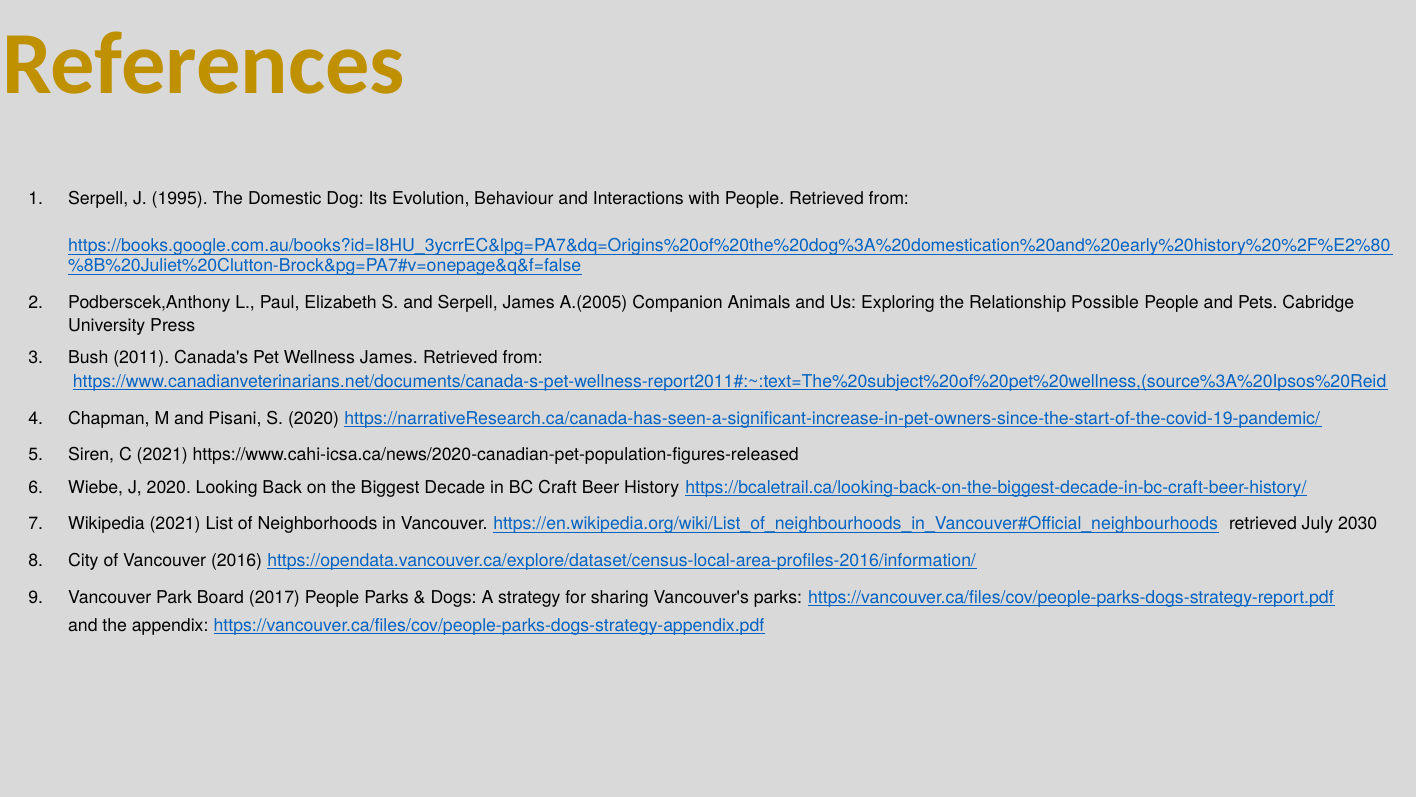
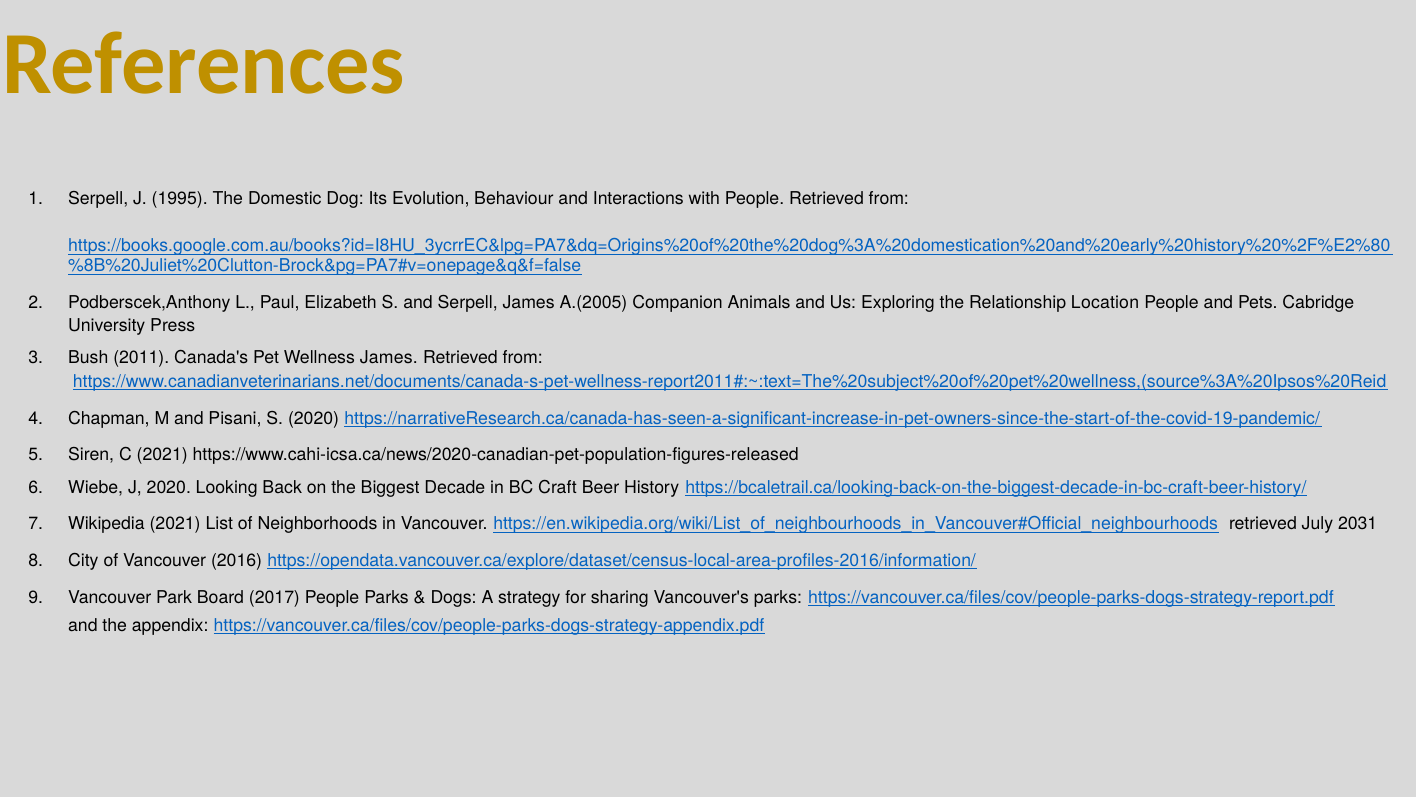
Possible: Possible -> Location
2030: 2030 -> 2031
